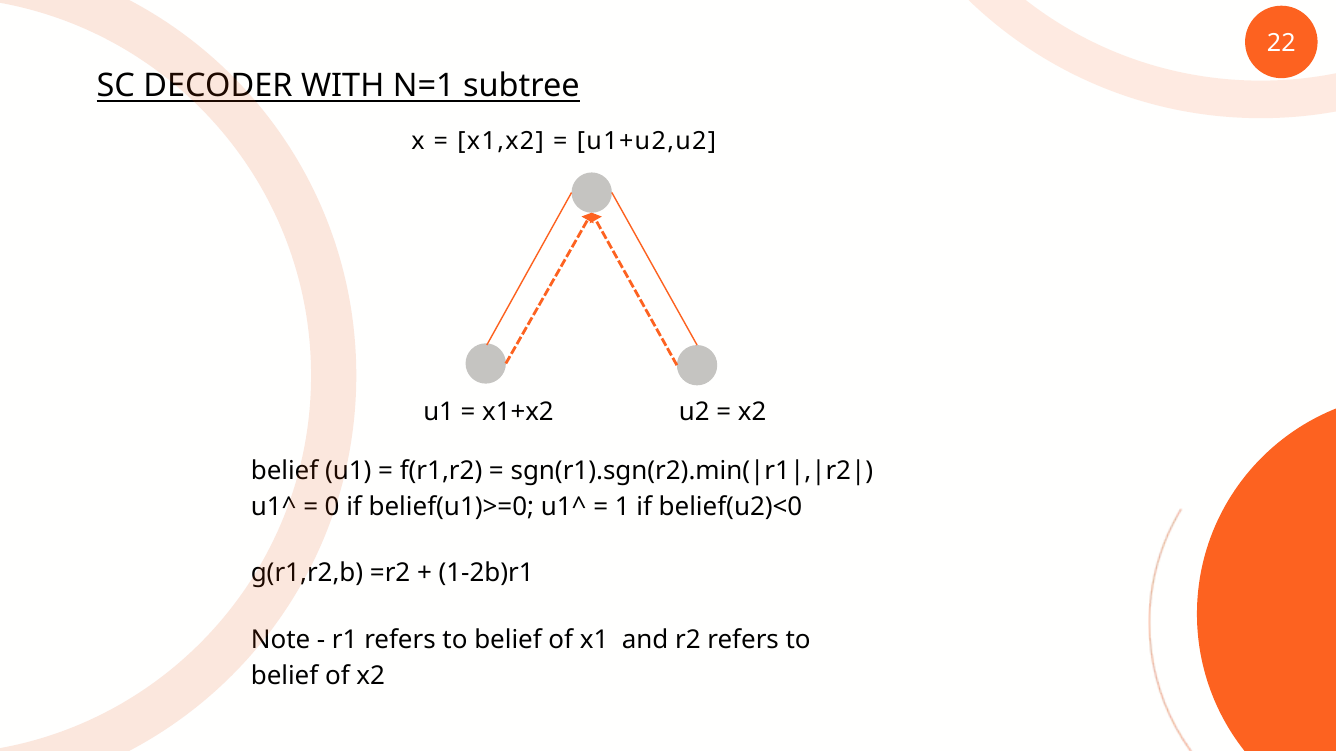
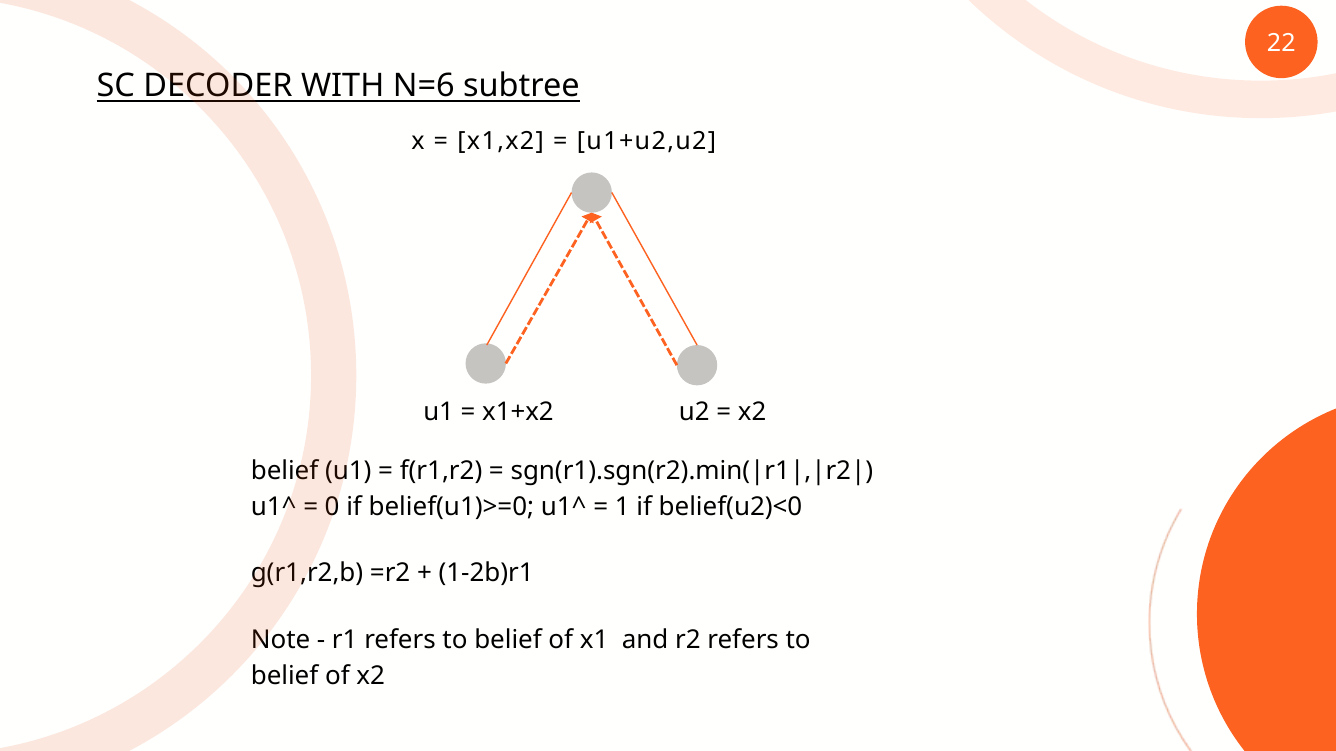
N=1: N=1 -> N=6
